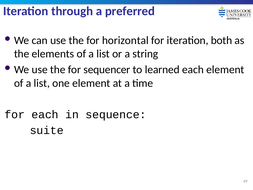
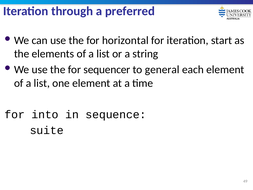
both: both -> start
learned: learned -> general
for each: each -> into
